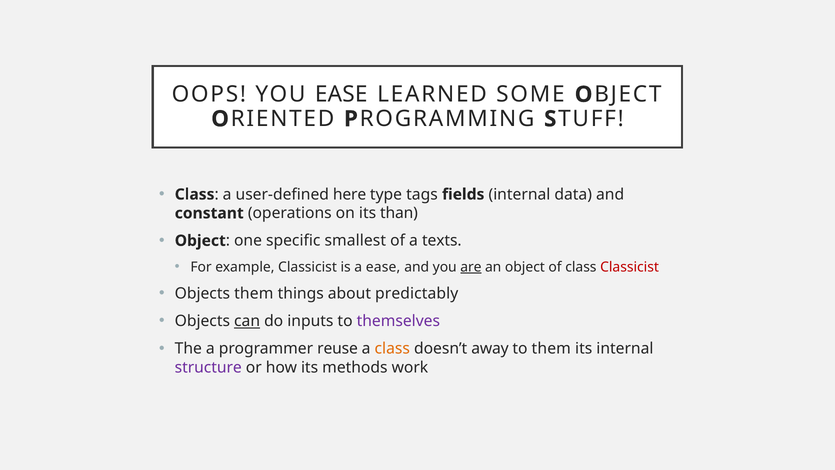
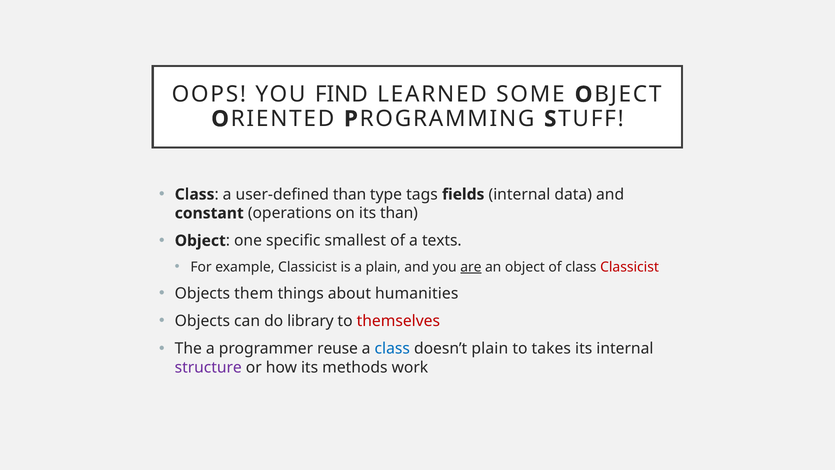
YOU EASE: EASE -> FIND
user-defined here: here -> than
a ease: ease -> plain
predictably: predictably -> humanities
can underline: present -> none
inputs: inputs -> library
themselves colour: purple -> red
class at (392, 348) colour: orange -> blue
doesn’t away: away -> plain
to them: them -> takes
